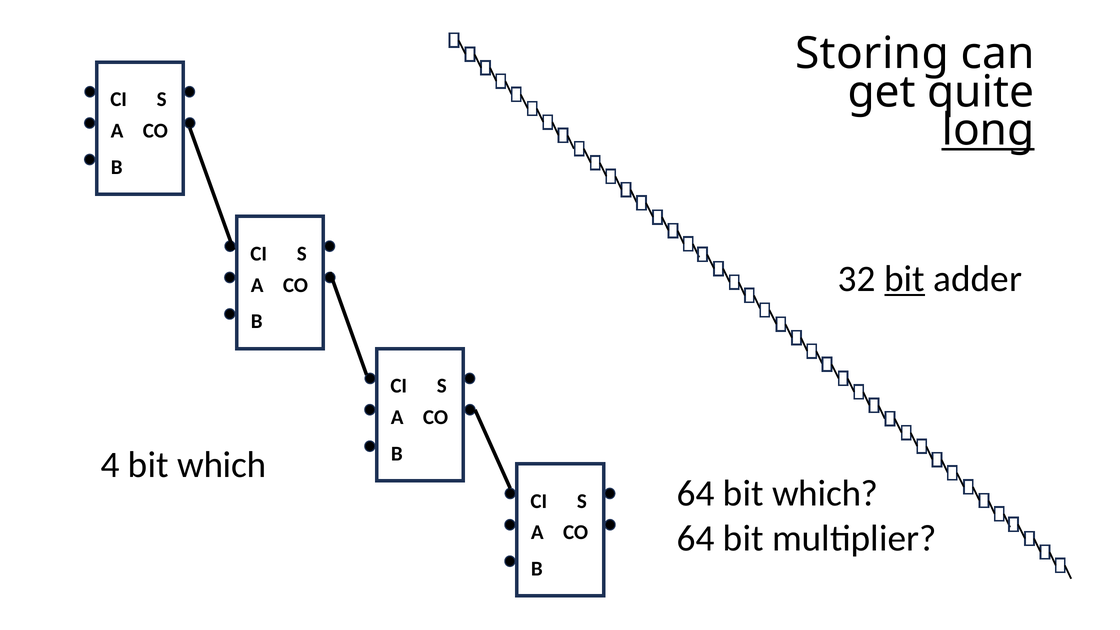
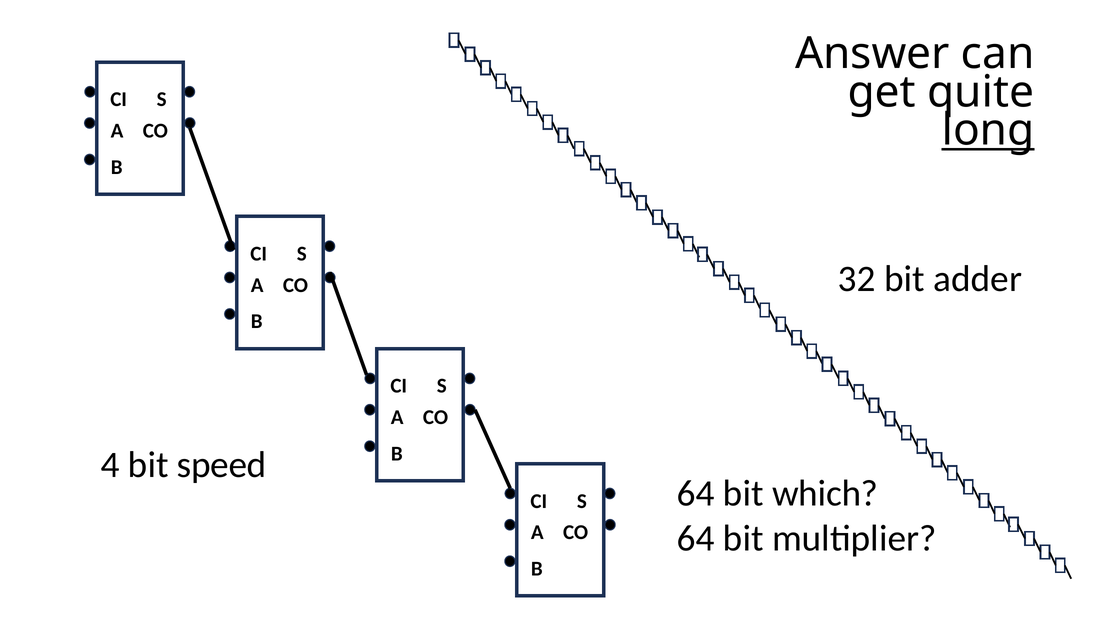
Storing: Storing -> Answer
bit at (905, 279) underline: present -> none
4 bit which: which -> speed
